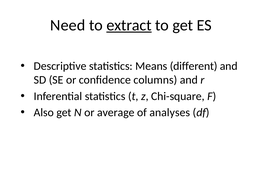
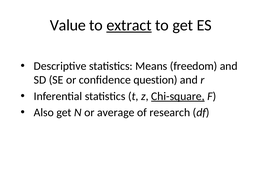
Need: Need -> Value
different: different -> freedom
columns: columns -> question
Chi-square underline: none -> present
analyses: analyses -> research
